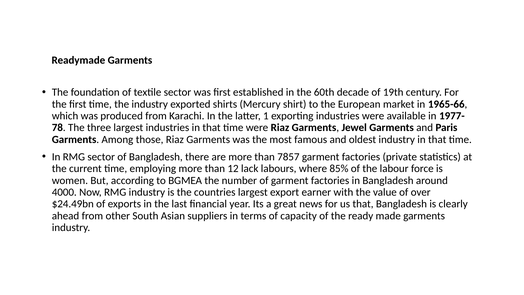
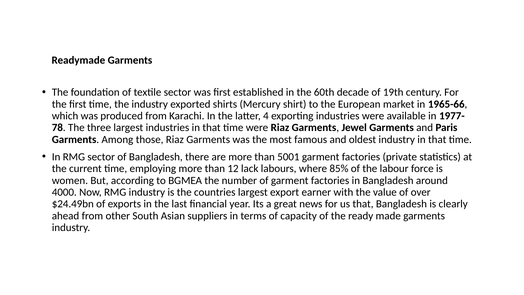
1: 1 -> 4
7857: 7857 -> 5001
